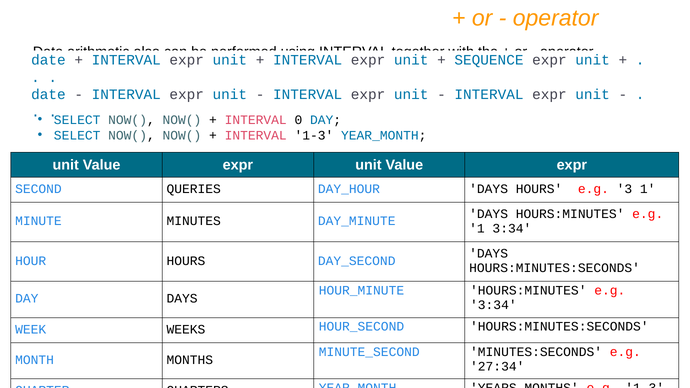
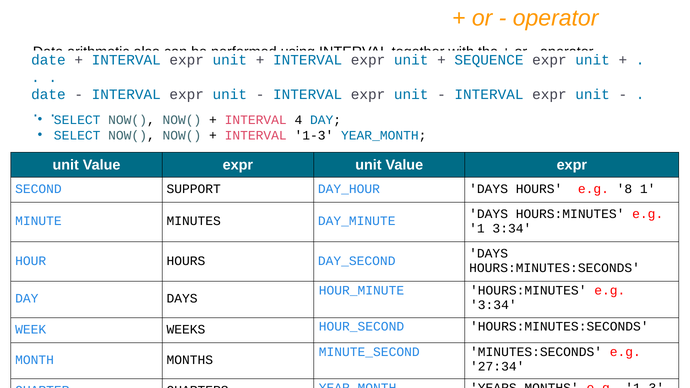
0: 0 -> 4
QUERIES: QUERIES -> SUPPORT
3: 3 -> 8
